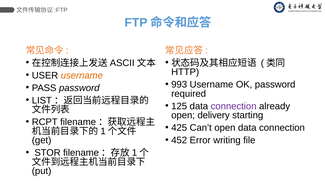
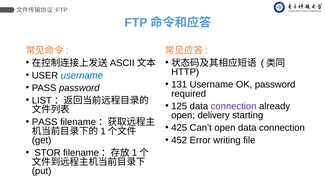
username at (82, 75) colour: orange -> blue
993: 993 -> 131
RCPT at (45, 122): RCPT -> PASS
